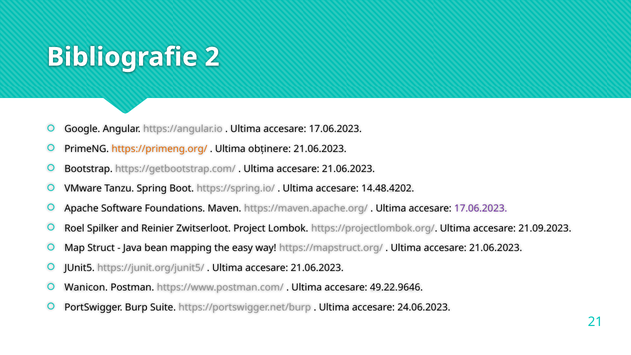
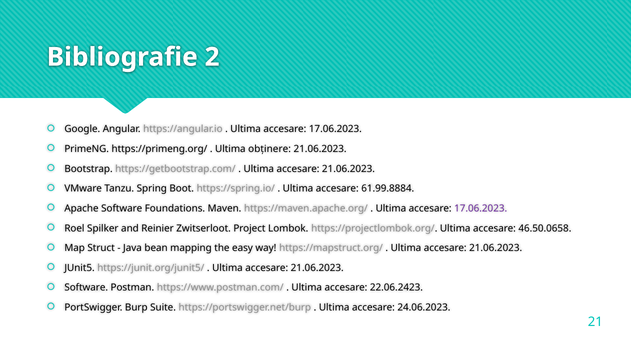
https://primeng.org/ colour: orange -> black
14.48.4202: 14.48.4202 -> 61.99.8884
21.09.2023: 21.09.2023 -> 46.50.0658
Wanicon at (86, 288): Wanicon -> Software
49.22.9646: 49.22.9646 -> 22.06.2423
